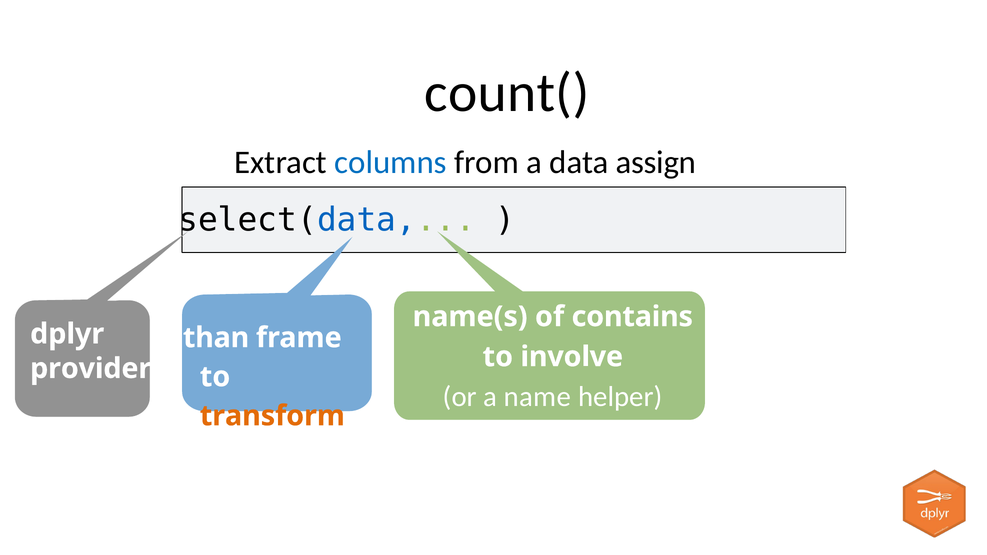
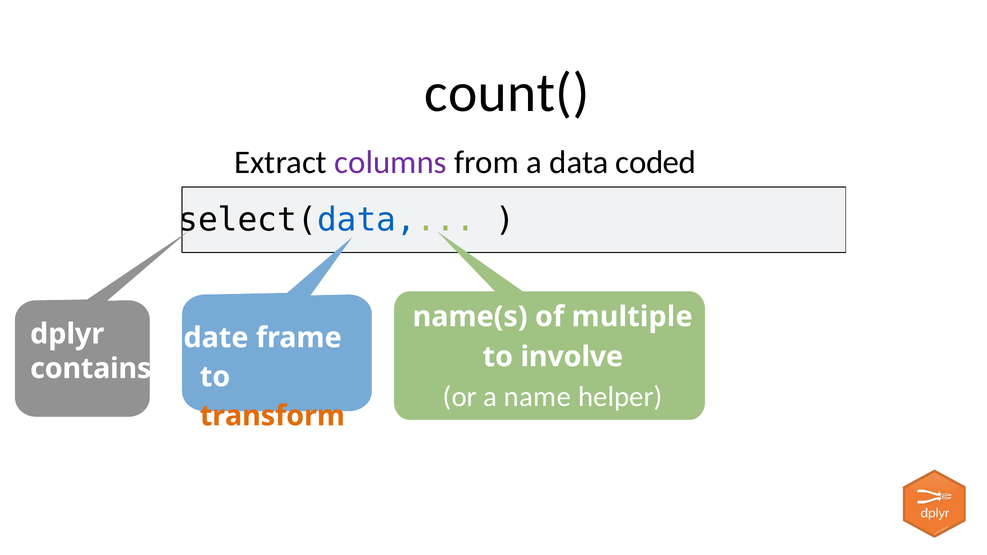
columns colour: blue -> purple
assign: assign -> coded
contains: contains -> multiple
than: than -> date
provider: provider -> contains
